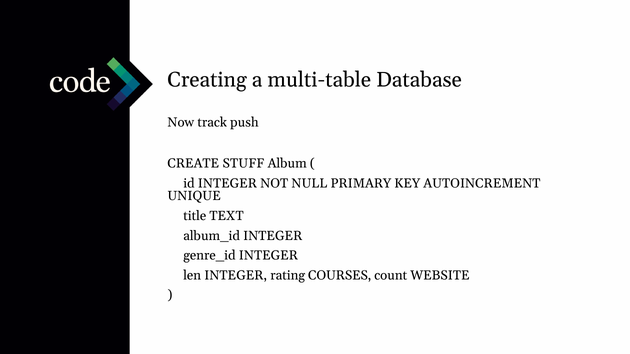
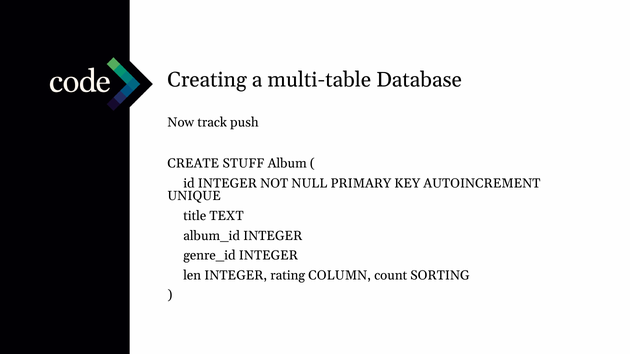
COURSES: COURSES -> COLUMN
WEBSITE: WEBSITE -> SORTING
